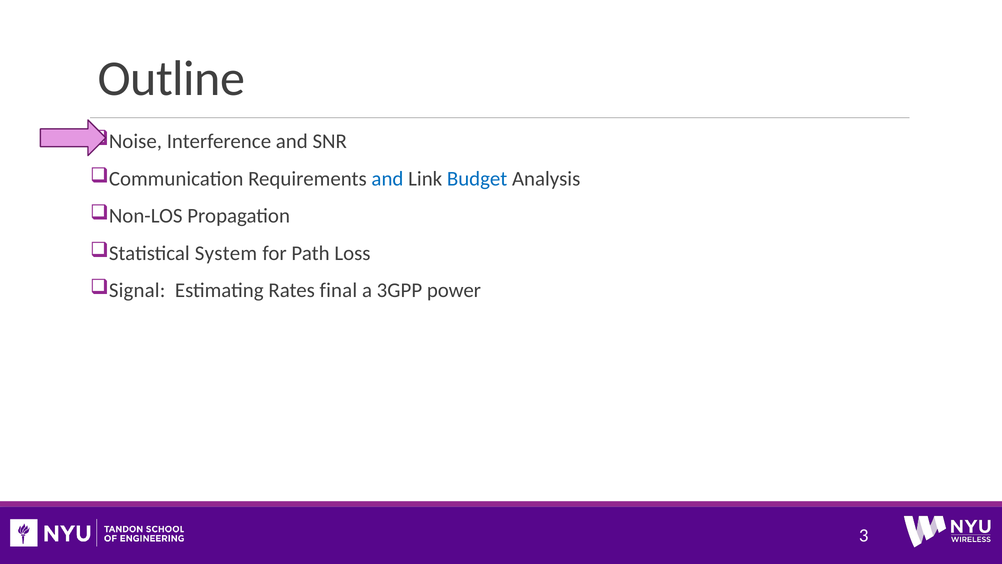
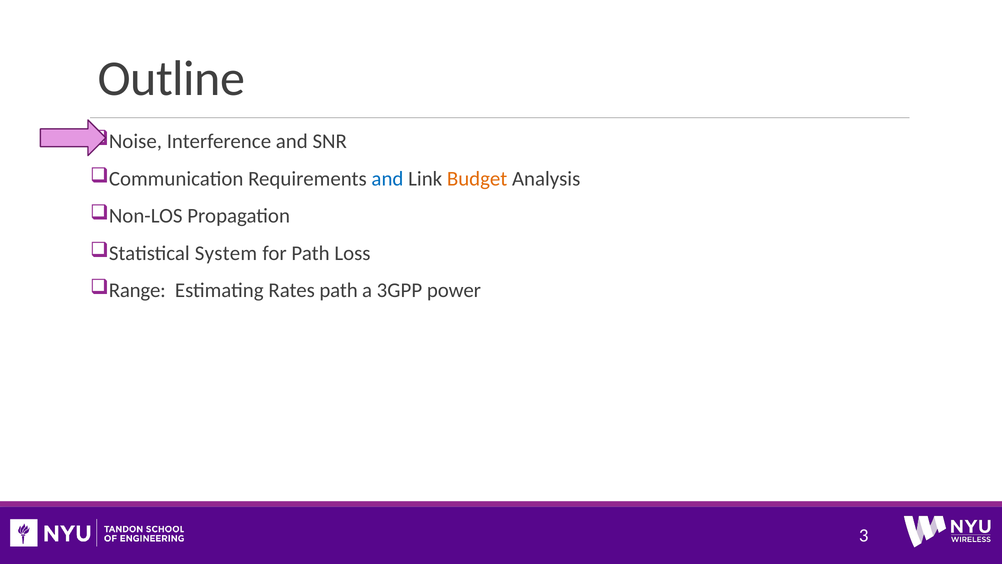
Budget colour: blue -> orange
Signal: Signal -> Range
Rates final: final -> path
